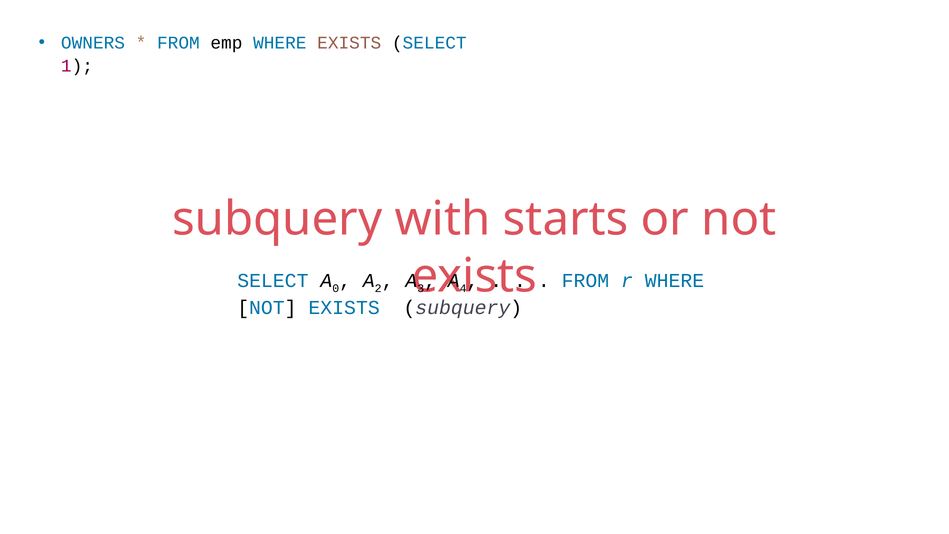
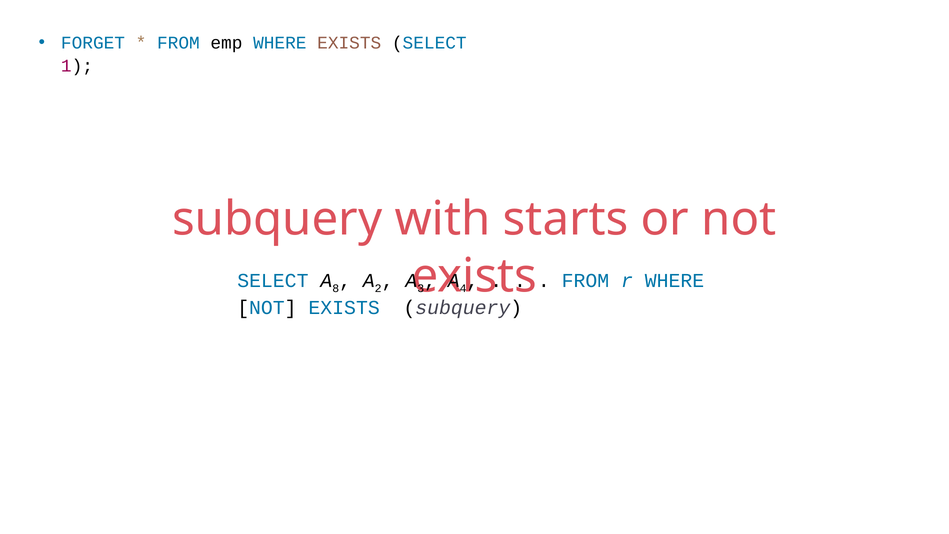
OWNERS: OWNERS -> FORGET
0: 0 -> 8
